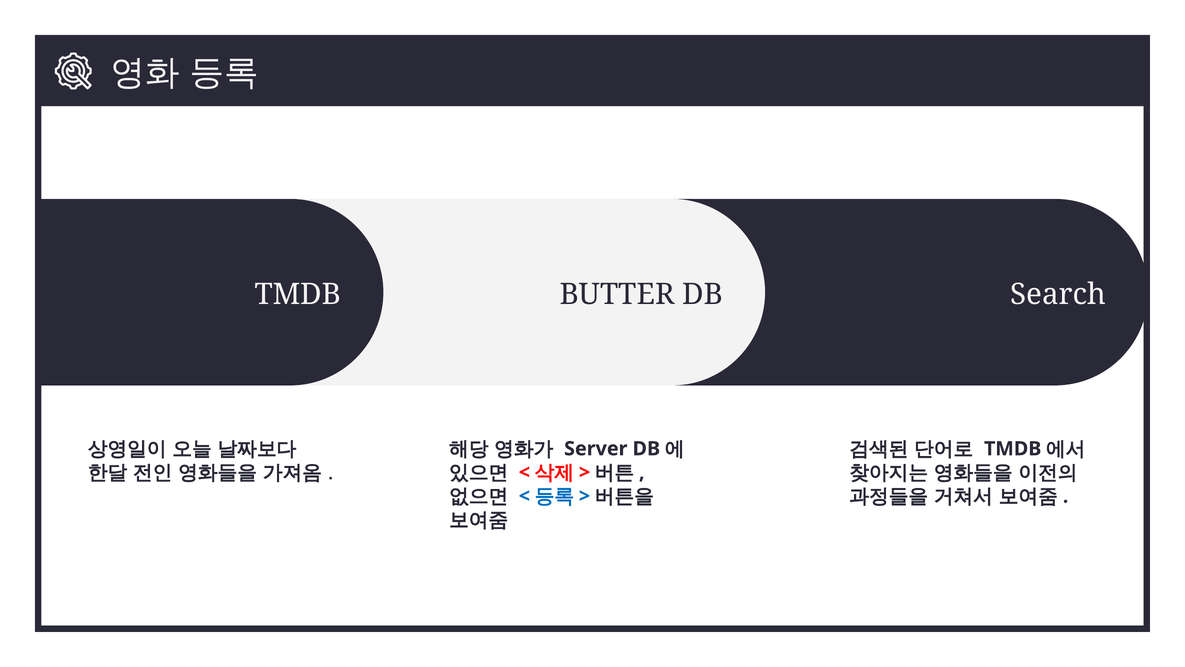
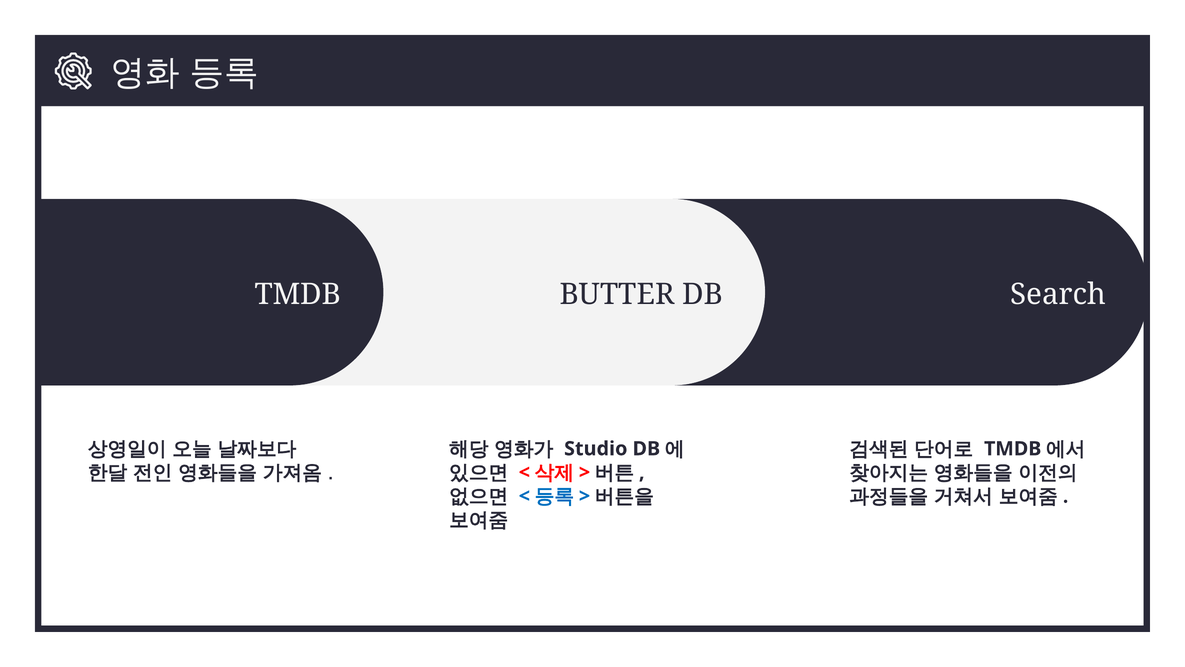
Server: Server -> Studio
